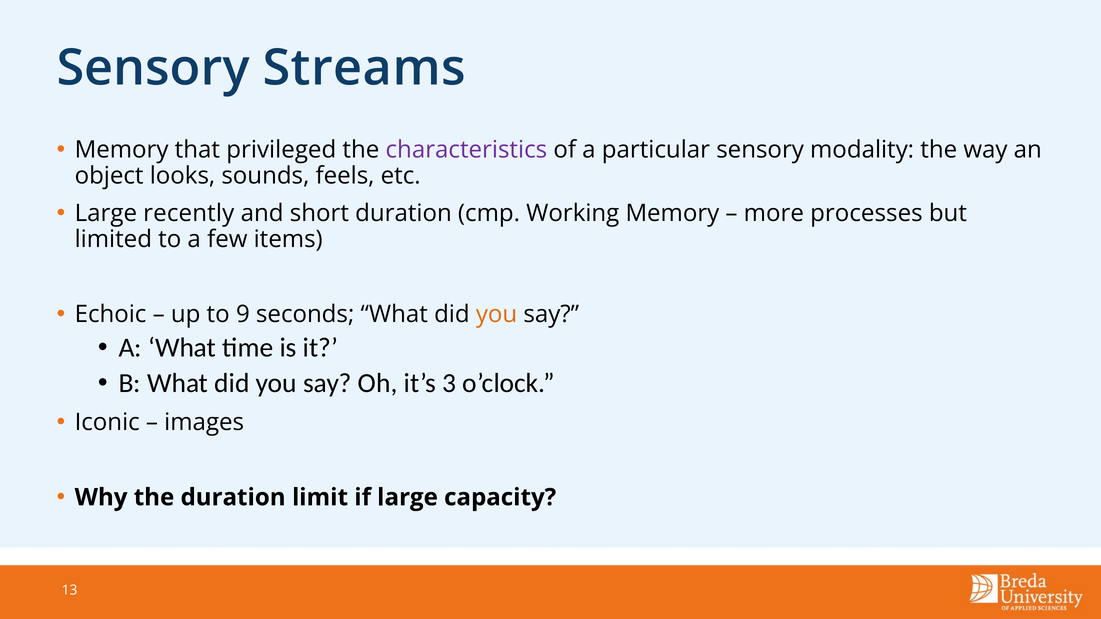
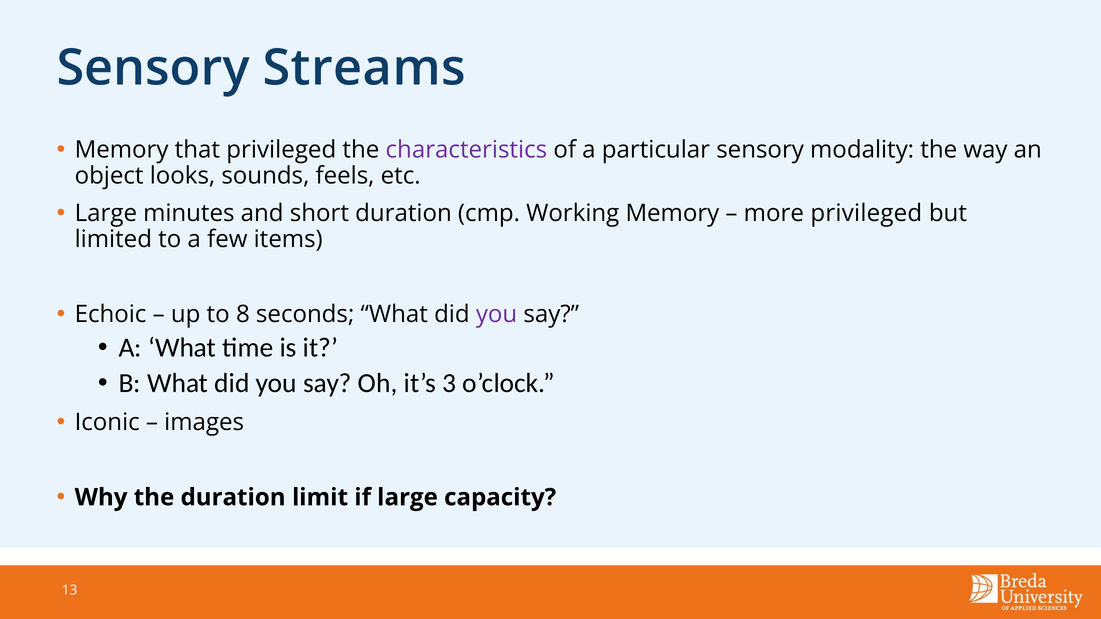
recently: recently -> minutes
more processes: processes -> privileged
9: 9 -> 8
you at (497, 314) colour: orange -> purple
